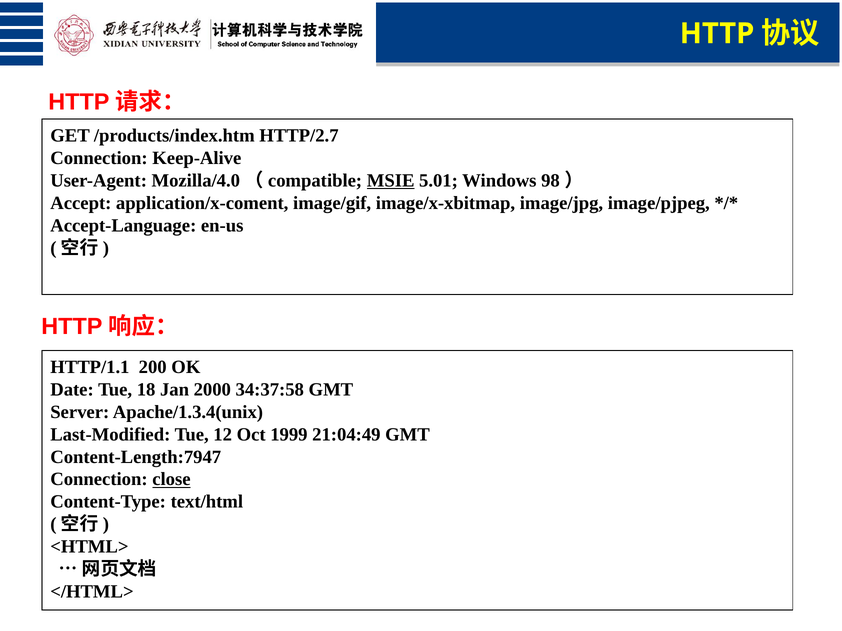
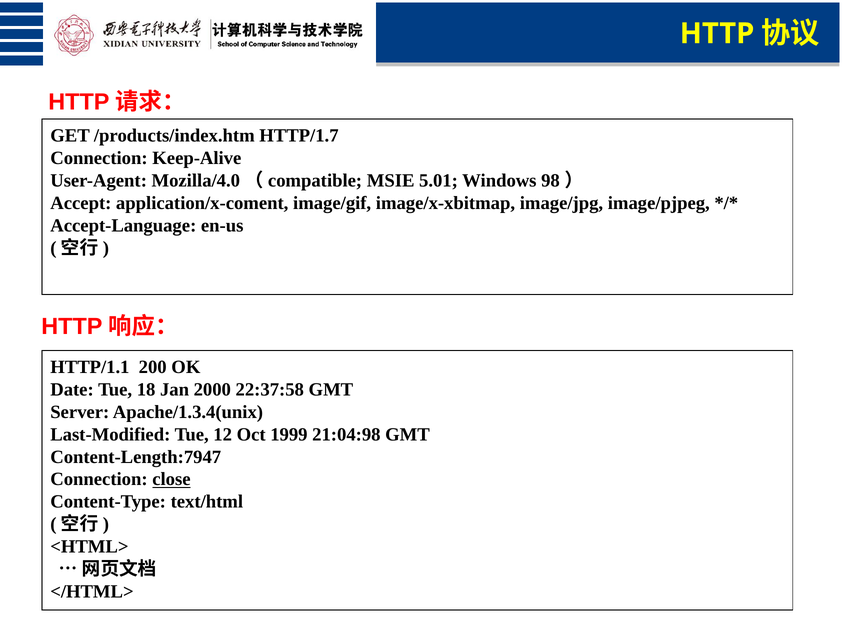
HTTP/2.7: HTTP/2.7 -> HTTP/1.7
MSIE underline: present -> none
34:37:58: 34:37:58 -> 22:37:58
21:04:49: 21:04:49 -> 21:04:98
